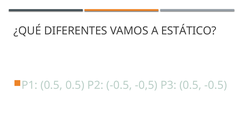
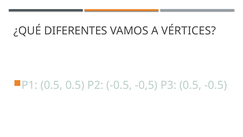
ESTÁTICO: ESTÁTICO -> VÉRTICES
